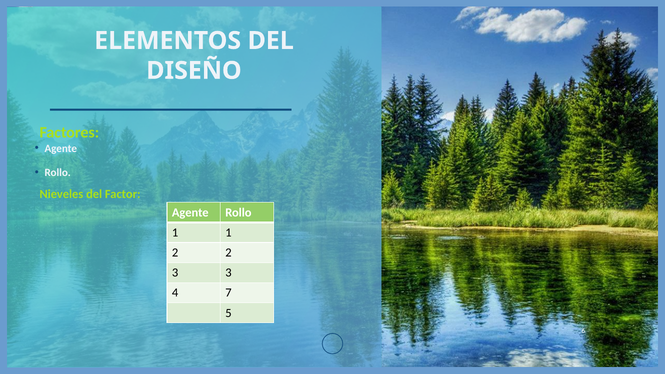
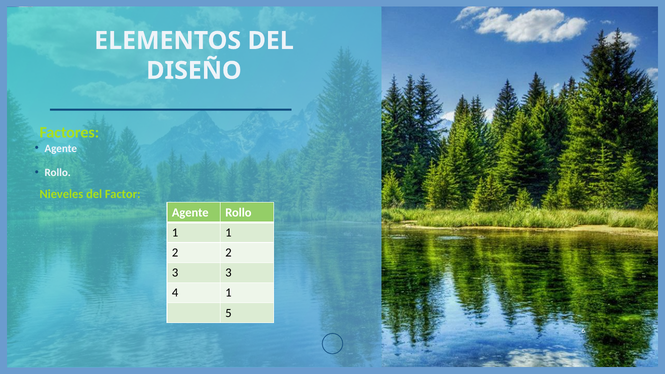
4 7: 7 -> 1
